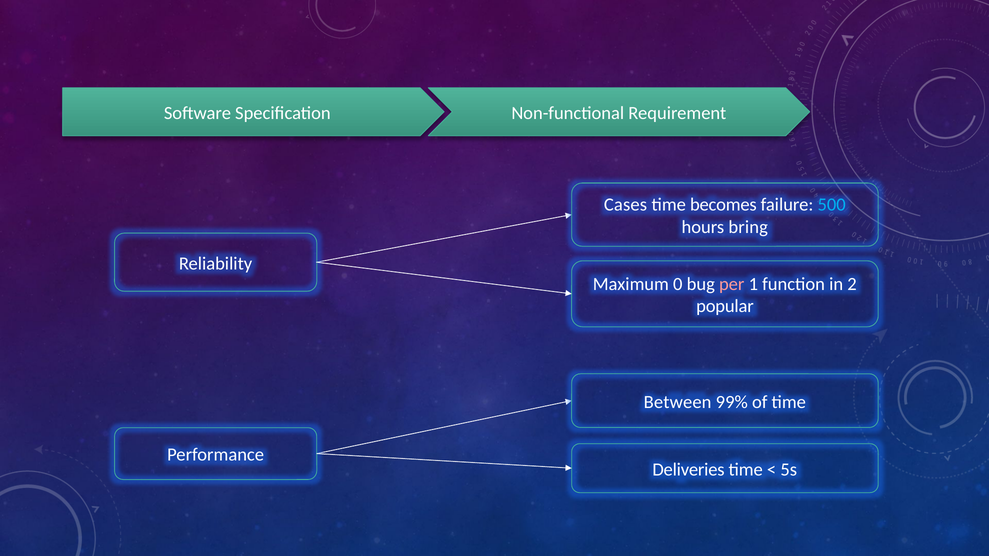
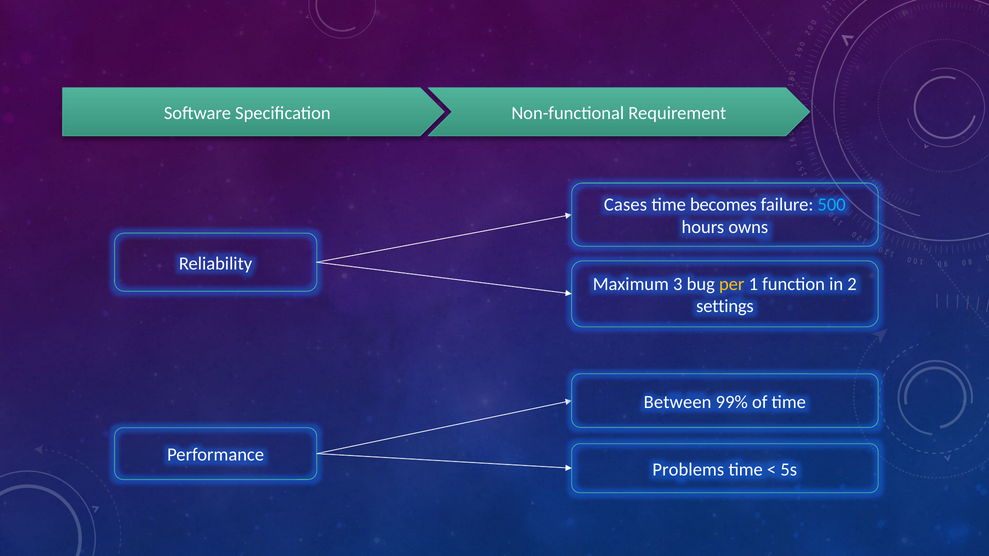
bring: bring -> owns
0: 0 -> 3
per colour: pink -> yellow
popular: popular -> settings
Deliveries: Deliveries -> Problems
